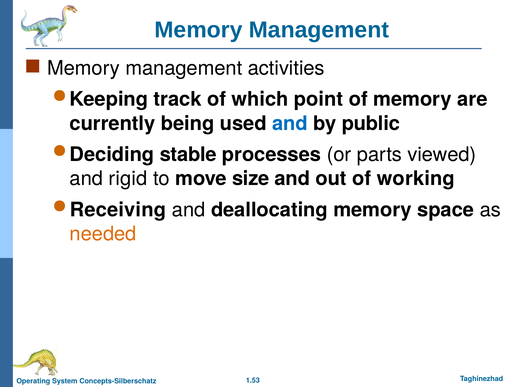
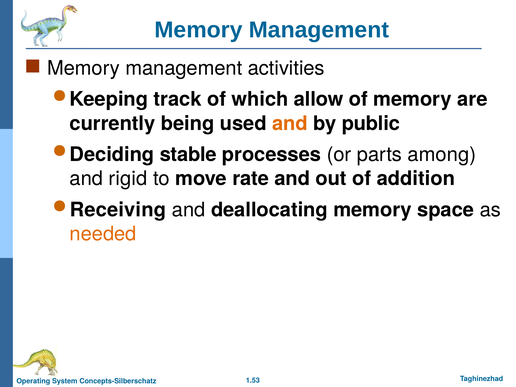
point: point -> allow
and at (290, 123) colour: blue -> orange
viewed: viewed -> among
size: size -> rate
working: working -> addition
